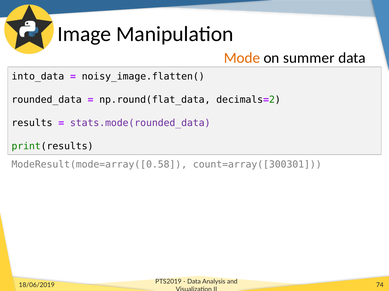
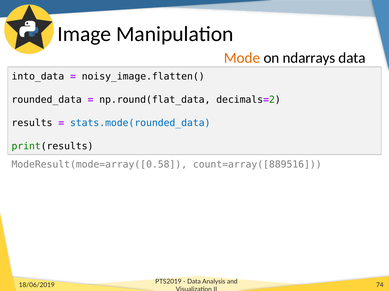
summer: summer -> ndarrays
stats.mode(rounded_data colour: purple -> blue
count=array([300301: count=array([300301 -> count=array([889516
